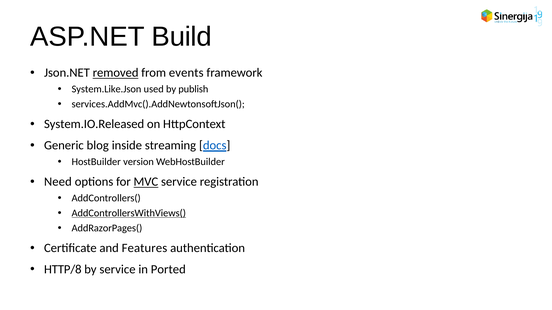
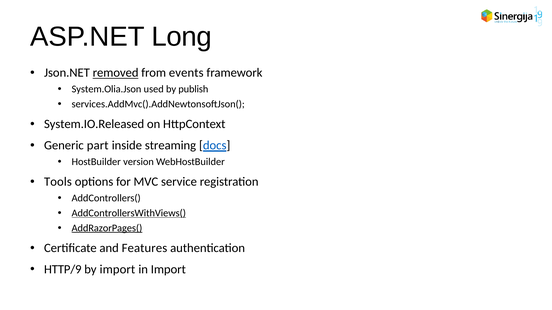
Build: Build -> Long
System.Like.Json: System.Like.Json -> System.Olia.Json
blog: blog -> part
Need: Need -> Tools
MVC underline: present -> none
AddRazorPages( underline: none -> present
HTTP/8: HTTP/8 -> HTTP/9
by service: service -> import
in Ported: Ported -> Import
